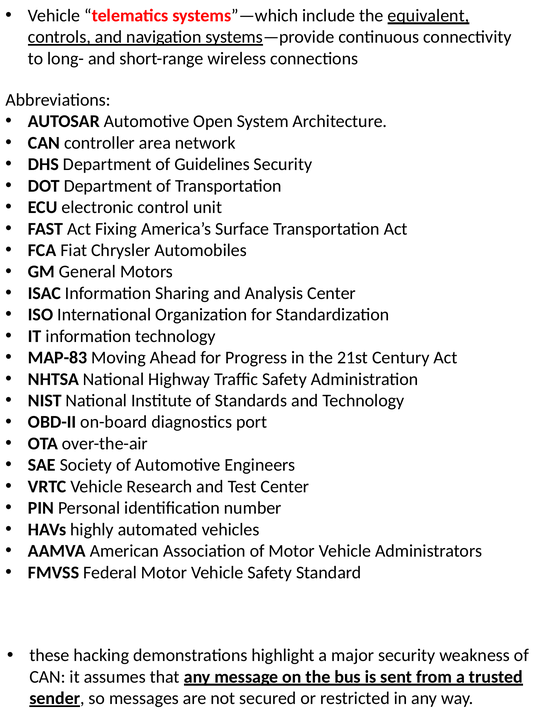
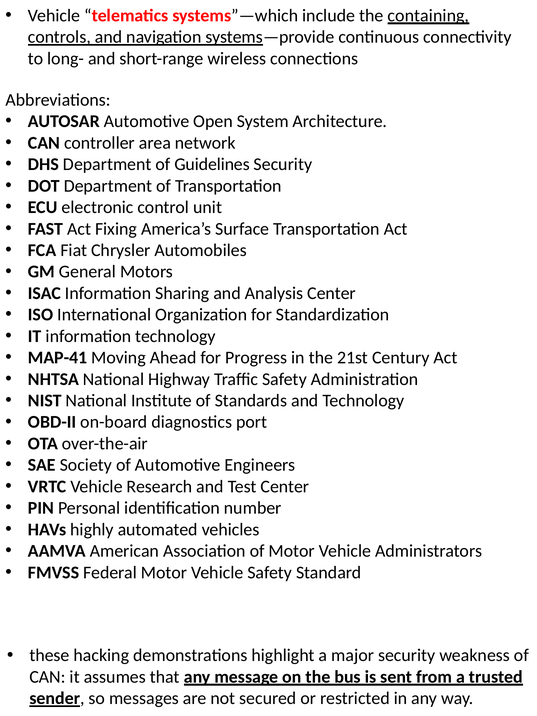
equivalent: equivalent -> containing
MAP-83: MAP-83 -> MAP-41
